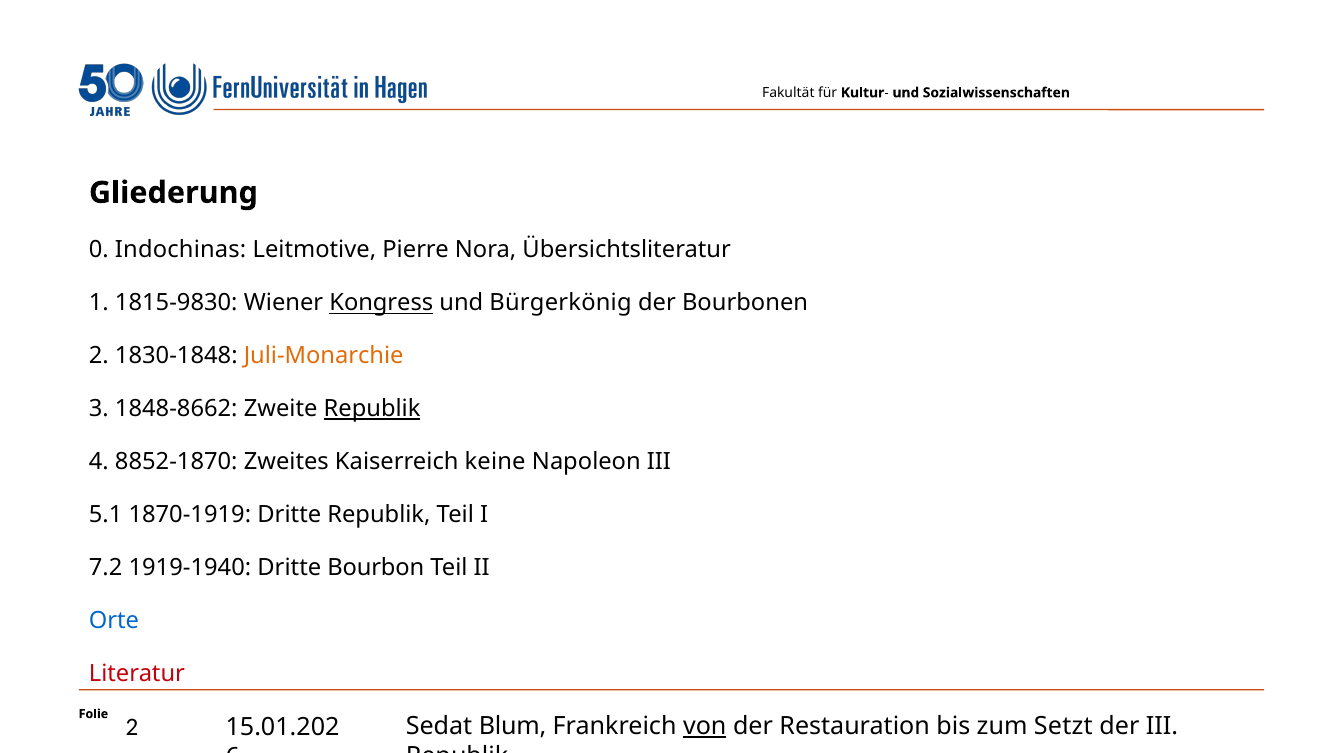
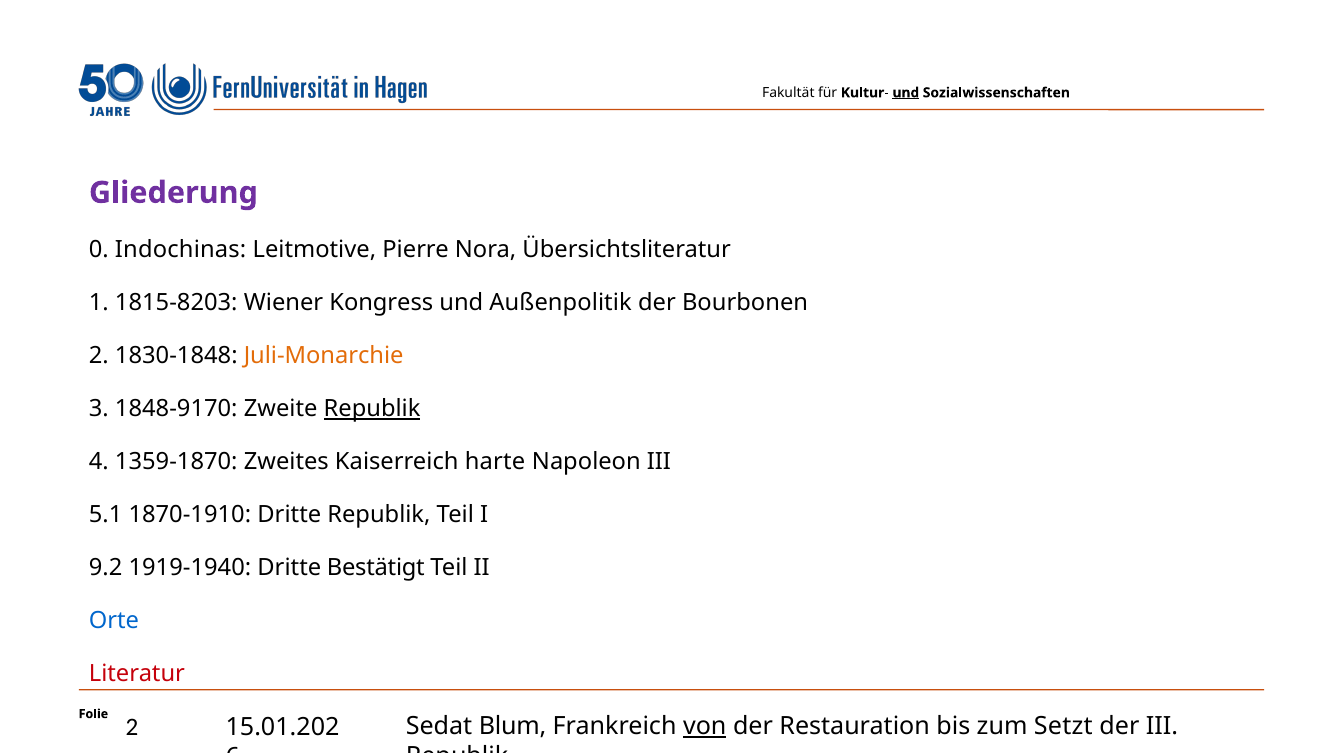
und at (906, 93) underline: none -> present
Gliederung colour: black -> purple
1815-9830: 1815-9830 -> 1815-8203
Kongress underline: present -> none
Bürgerkönig: Bürgerkönig -> Außenpolitik
1848-8662: 1848-8662 -> 1848-9170
8852-1870: 8852-1870 -> 1359-1870
keine: keine -> harte
1870-1919: 1870-1919 -> 1870-1910
7.2: 7.2 -> 9.2
Bourbon: Bourbon -> Bestätigt
